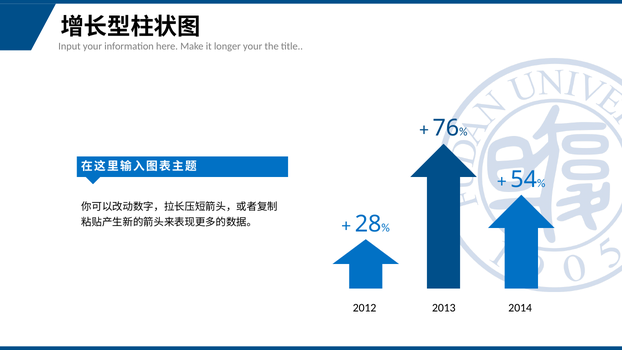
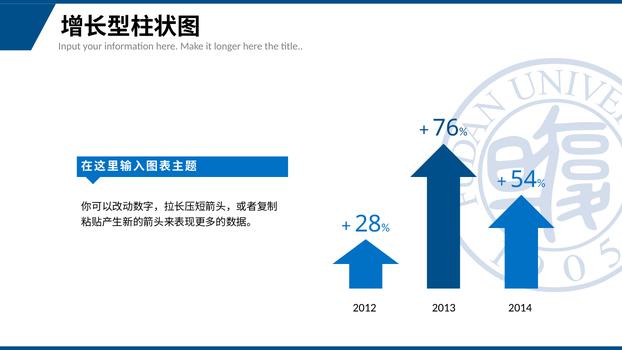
longer your: your -> here
